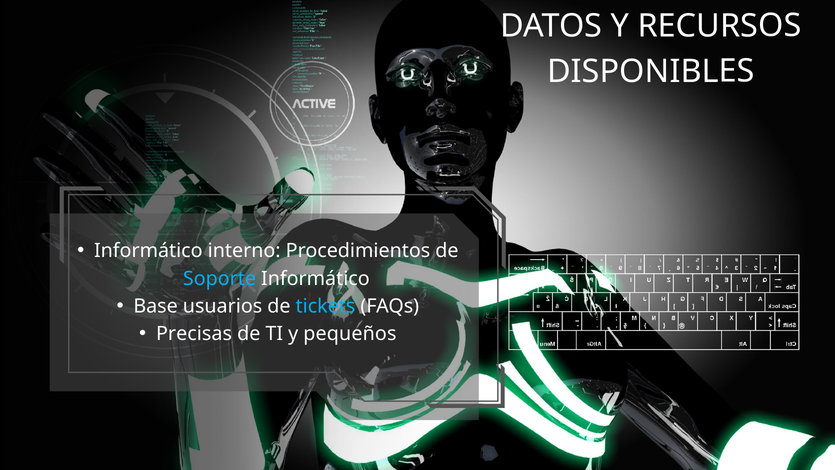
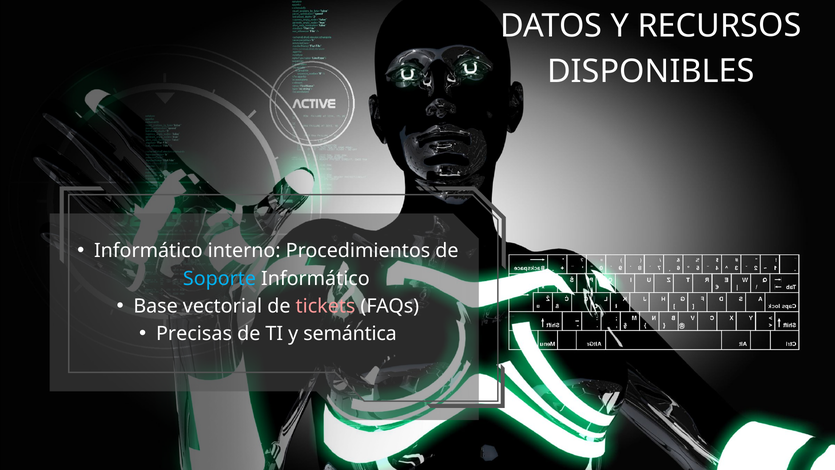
usuarios: usuarios -> vectorial
tickets colour: light blue -> pink
pequeños: pequeños -> semántica
